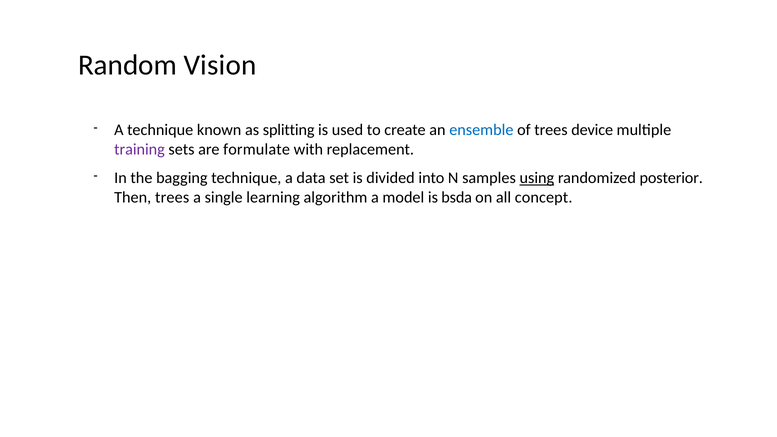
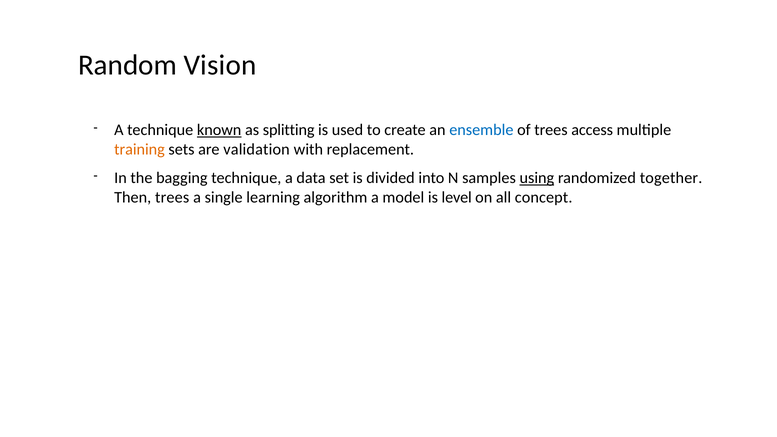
known underline: none -> present
device: device -> access
training colour: purple -> orange
formulate: formulate -> validation
posterior: posterior -> together
bsda: bsda -> level
